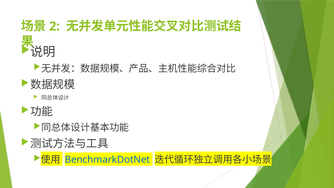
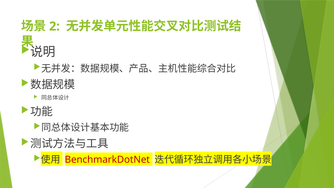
BenchmarkDotNet colour: blue -> red
